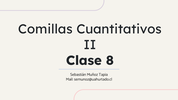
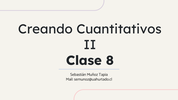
Comillas: Comillas -> Creando
